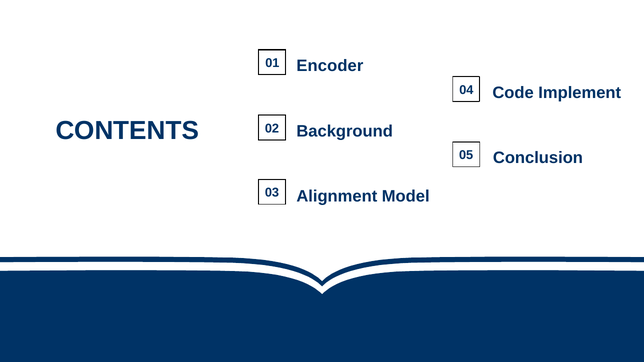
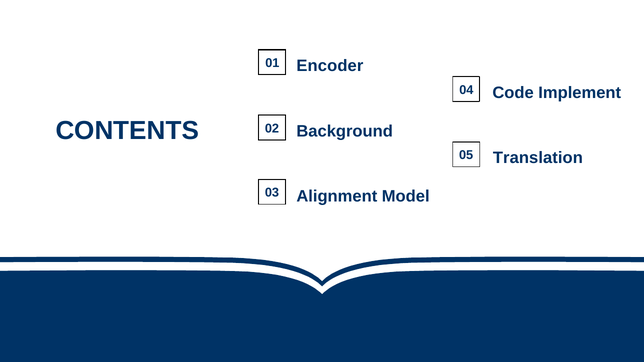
Conclusion: Conclusion -> Translation
